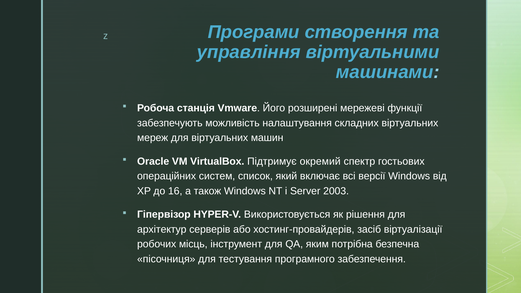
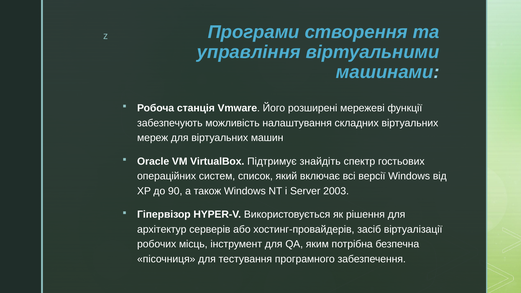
окремий: окремий -> знайдіть
16: 16 -> 90
